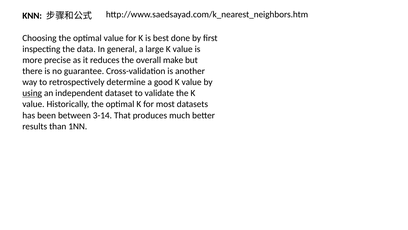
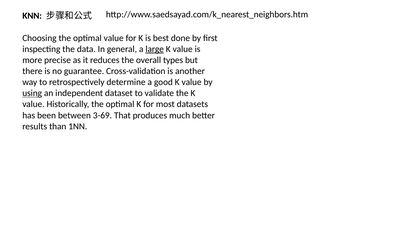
large underline: none -> present
make: make -> types
3-14: 3-14 -> 3-69
